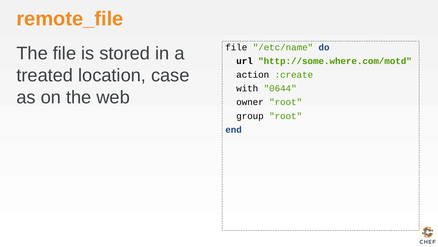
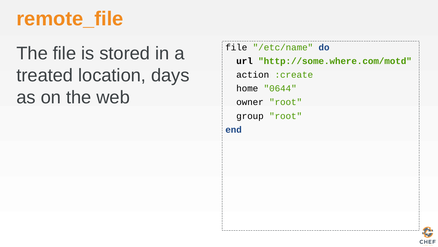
case: case -> days
with: with -> home
